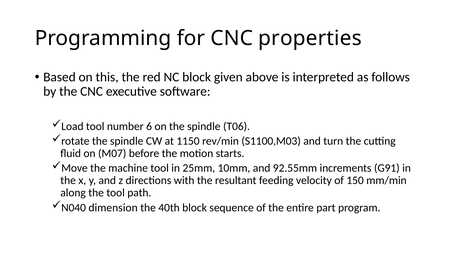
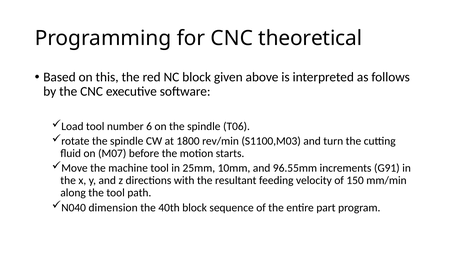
properties: properties -> theoretical
1150: 1150 -> 1800
92.55mm: 92.55mm -> 96.55mm
